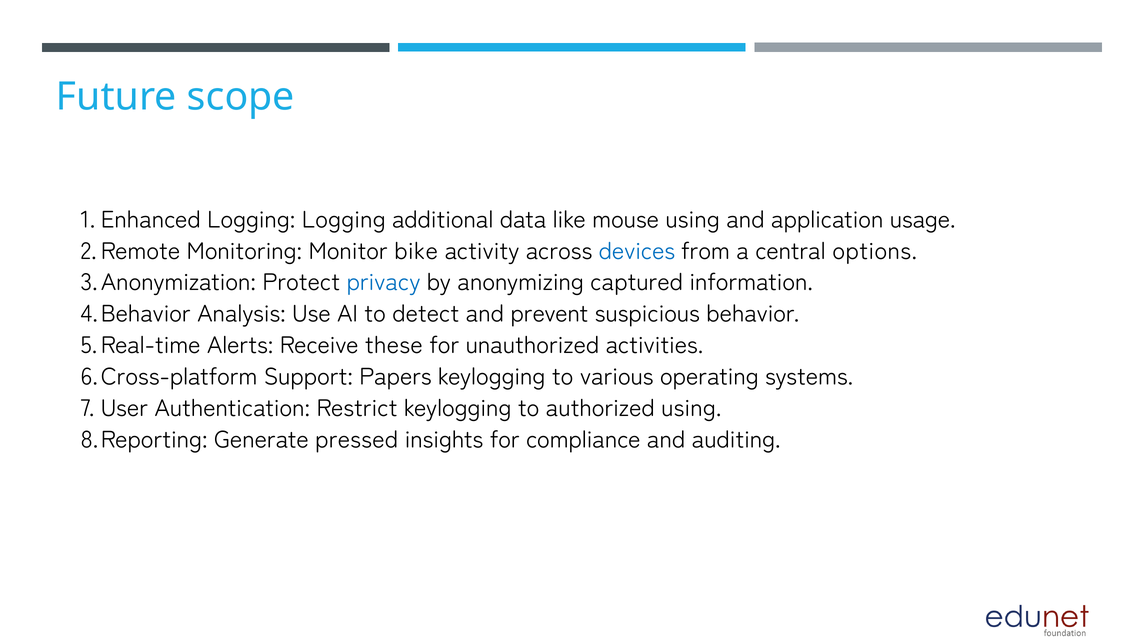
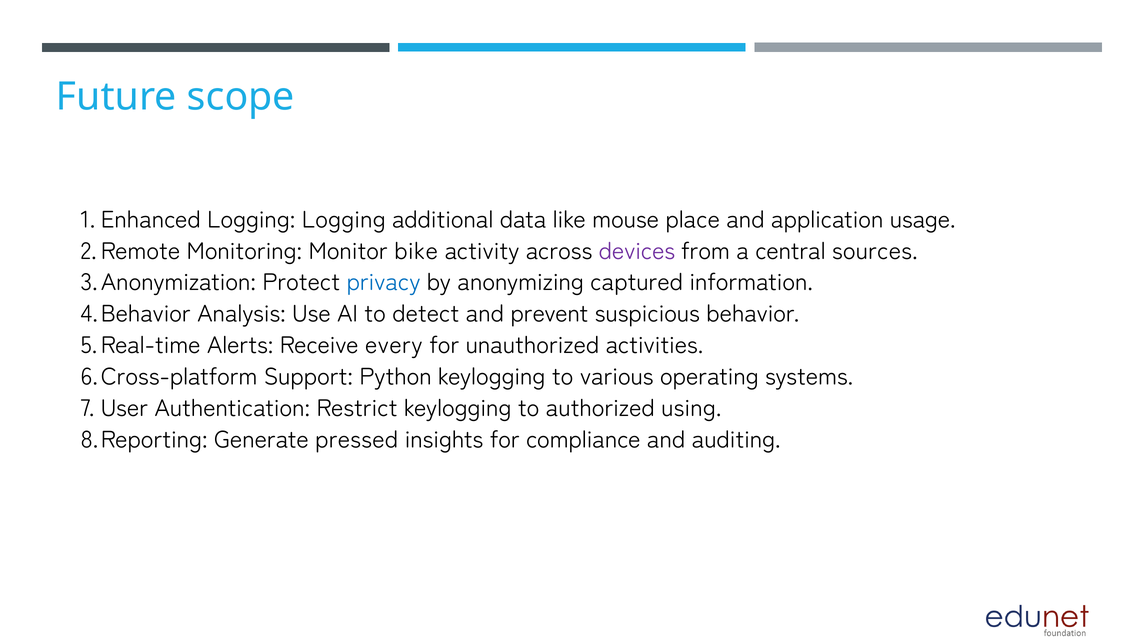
mouse using: using -> place
devices colour: blue -> purple
options: options -> sources
these: these -> every
Papers: Papers -> Python
